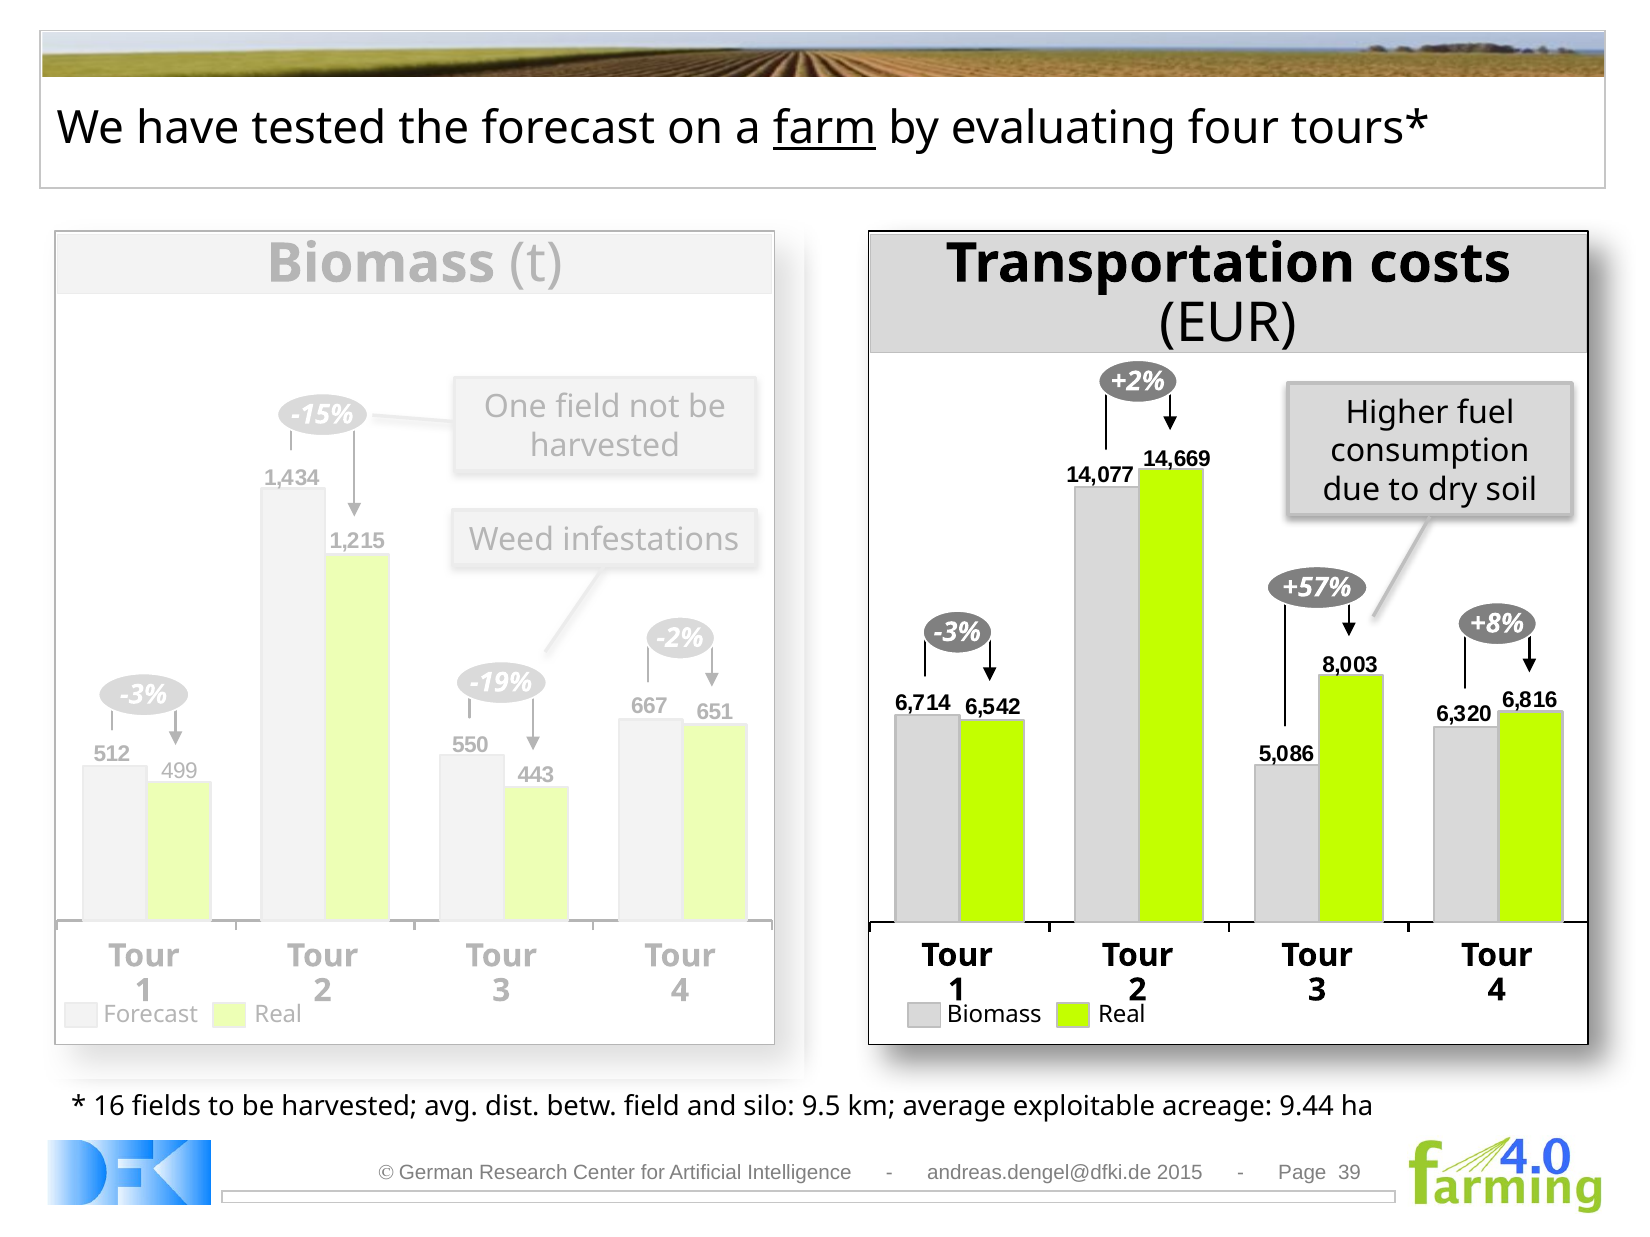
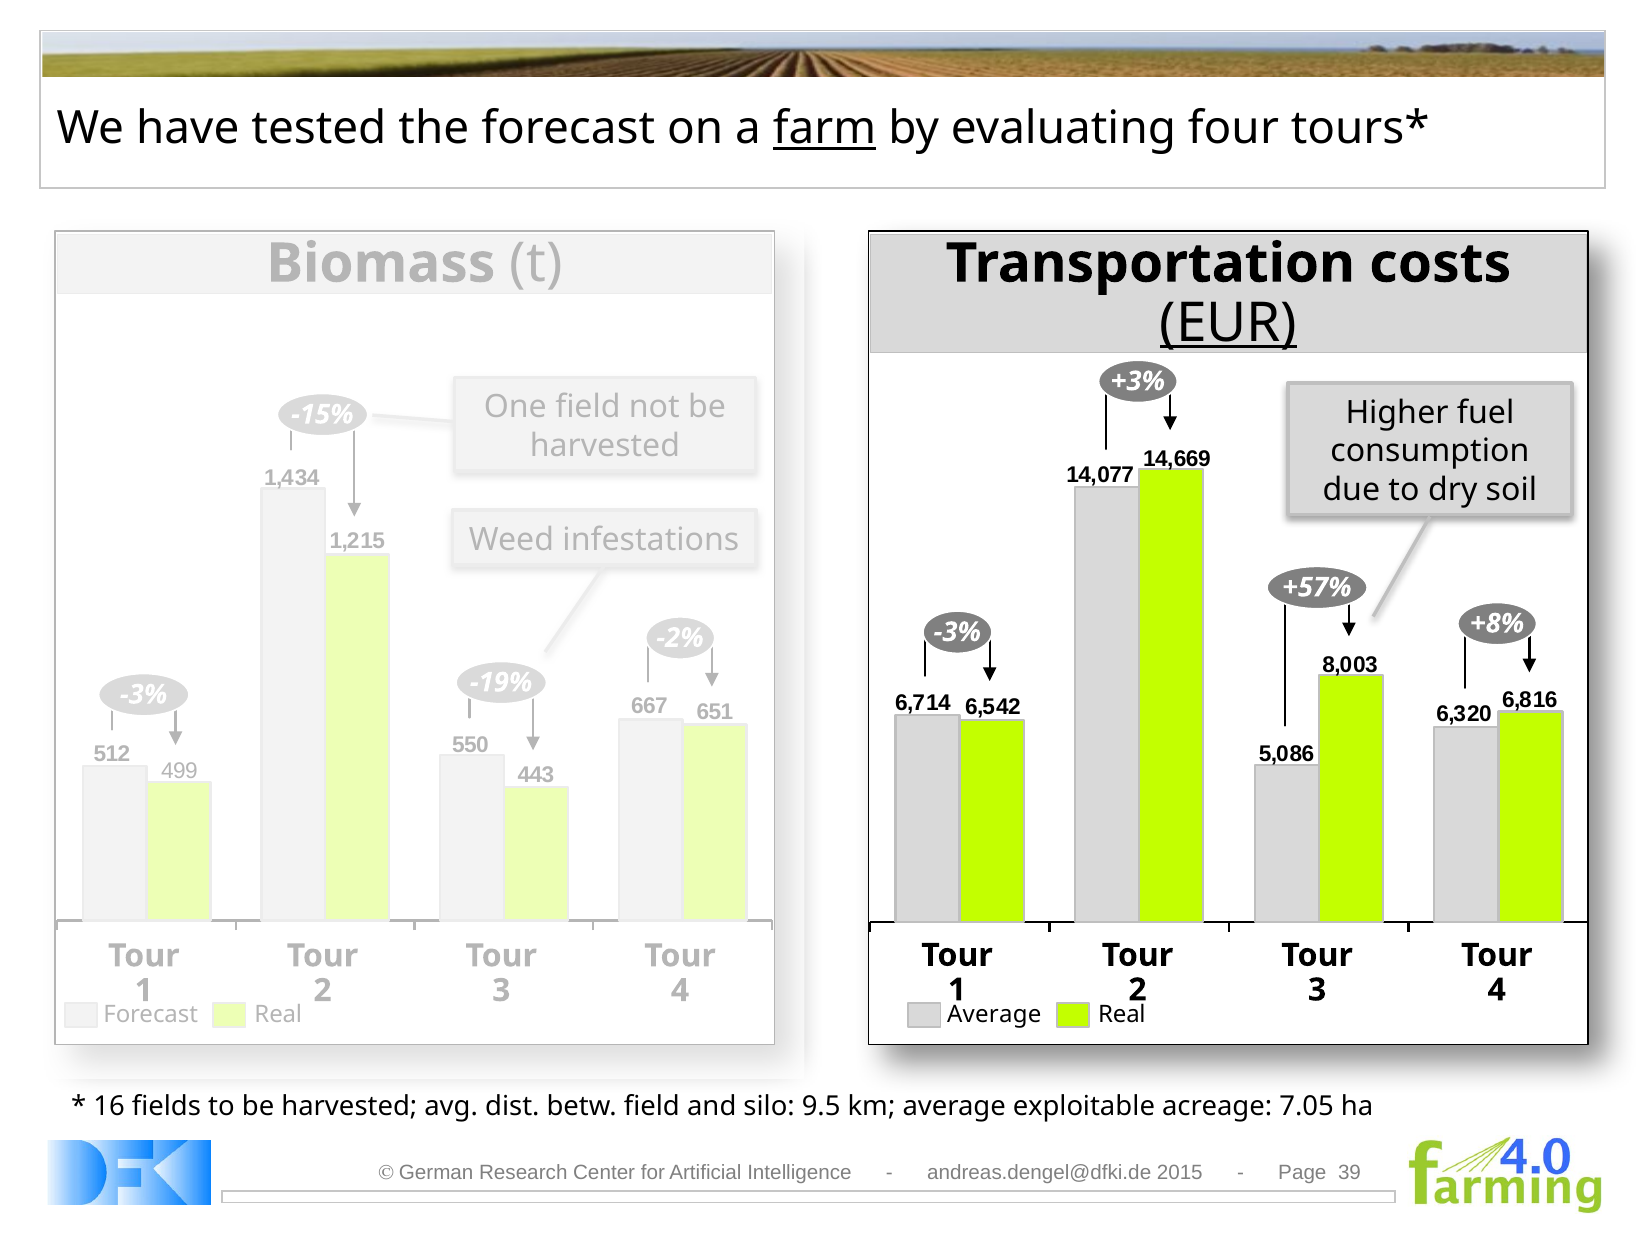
EUR underline: none -> present
+2%: +2% -> +3%
Biomass at (994, 1015): Biomass -> Average
9.44: 9.44 -> 7.05
